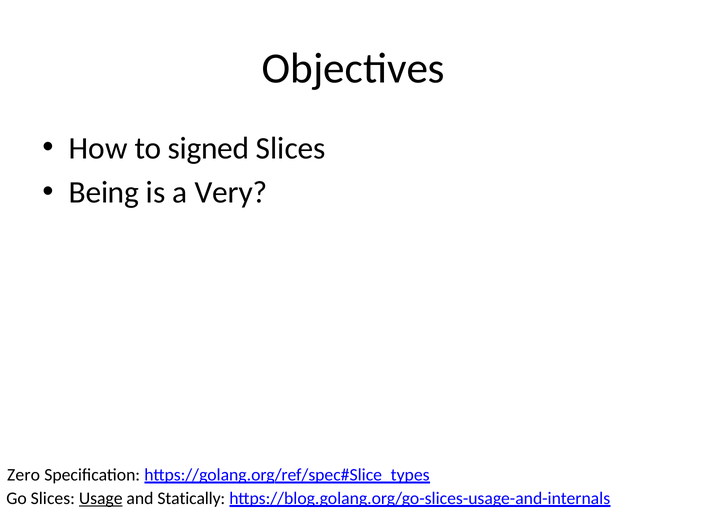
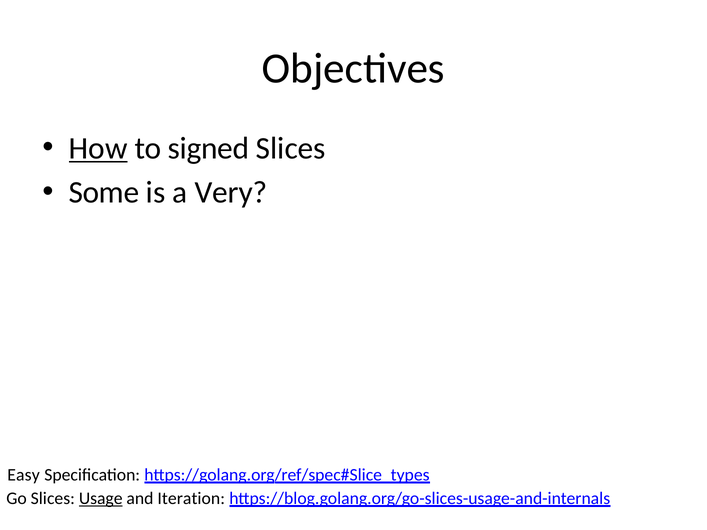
How underline: none -> present
Being: Being -> Some
Zero: Zero -> Easy
Statically: Statically -> Iteration
